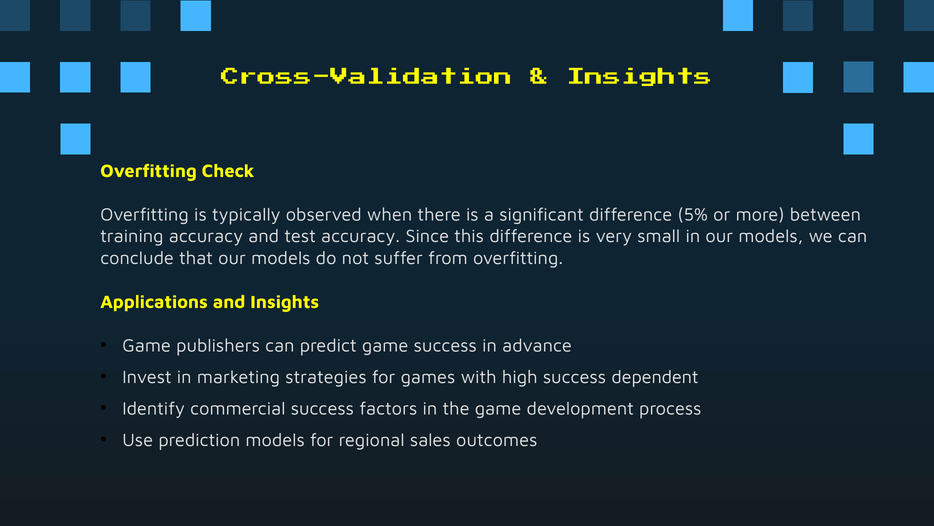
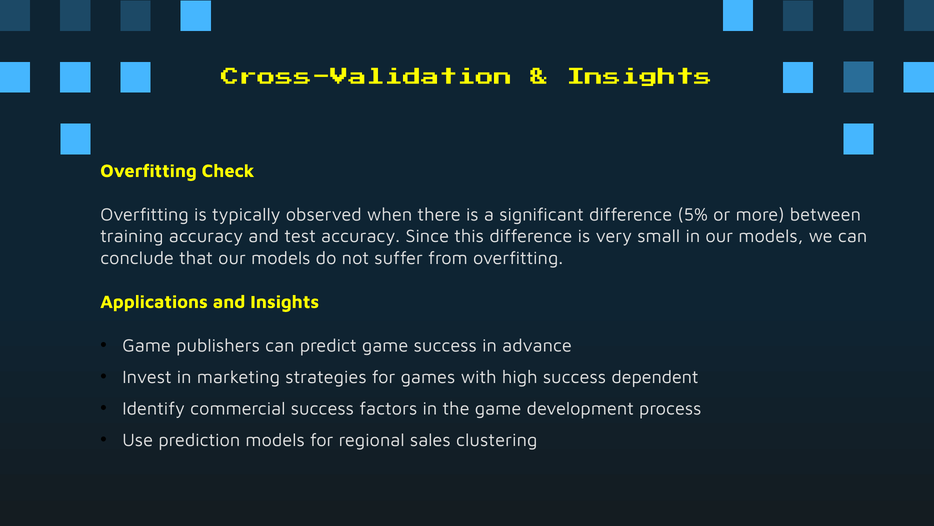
outcomes: outcomes -> clustering
